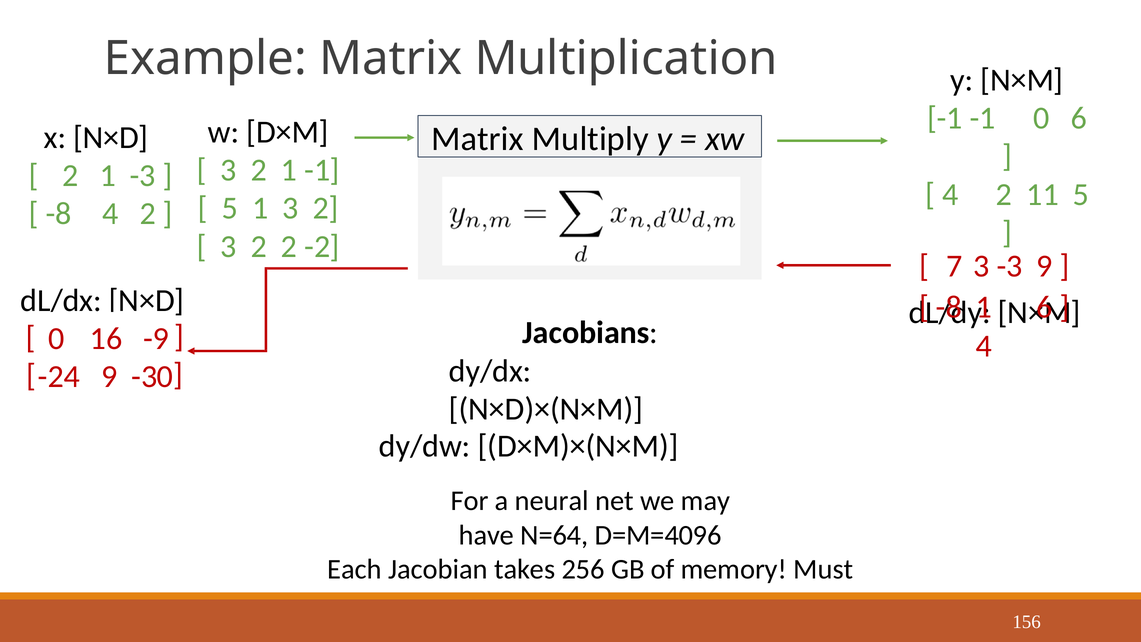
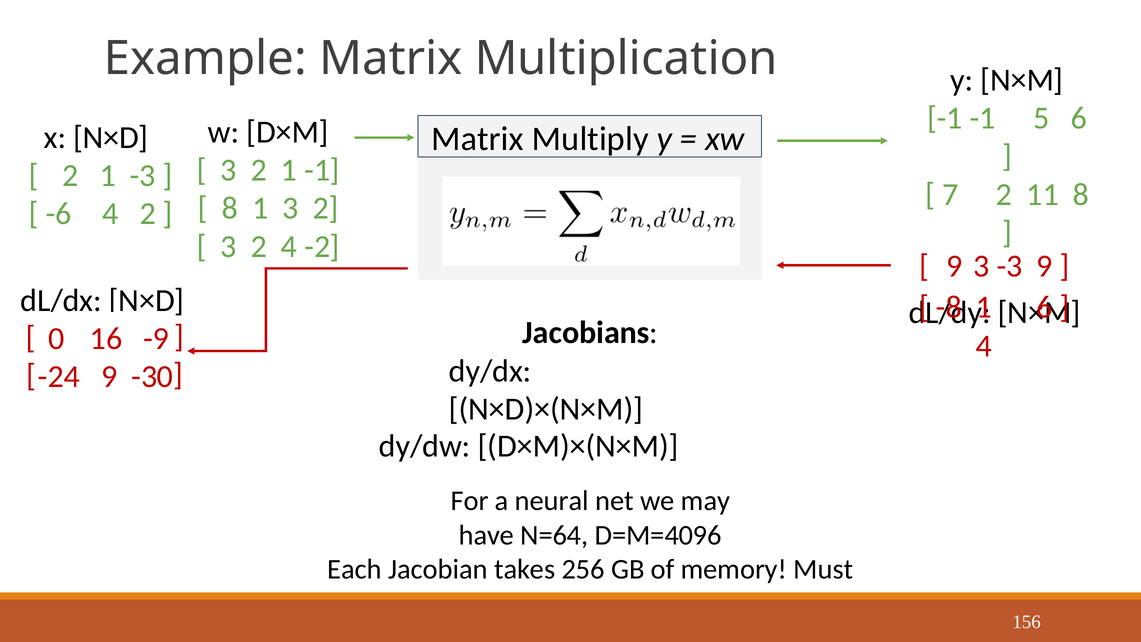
-1 0: 0 -> 5
4 at (950, 194): 4 -> 7
11 5: 5 -> 8
5 at (230, 208): 5 -> 8
-8 at (59, 214): -8 -> -6
2 2: 2 -> 4
7 at (954, 266): 7 -> 9
